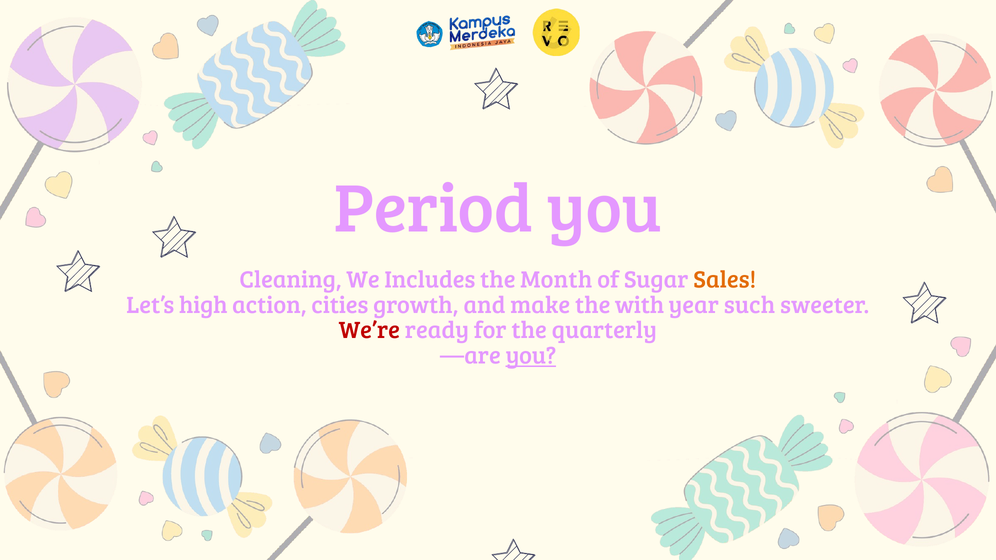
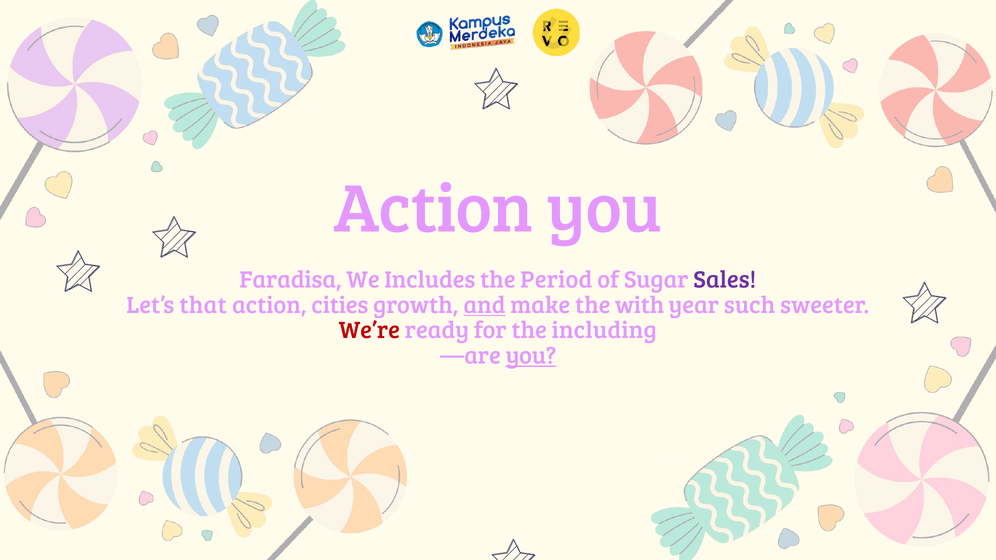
Period at (433, 209): Period -> Action
Cleaning: Cleaning -> Faradisa
Month: Month -> Period
Sales colour: orange -> purple
high: high -> that
and underline: none -> present
quarterly: quarterly -> including
